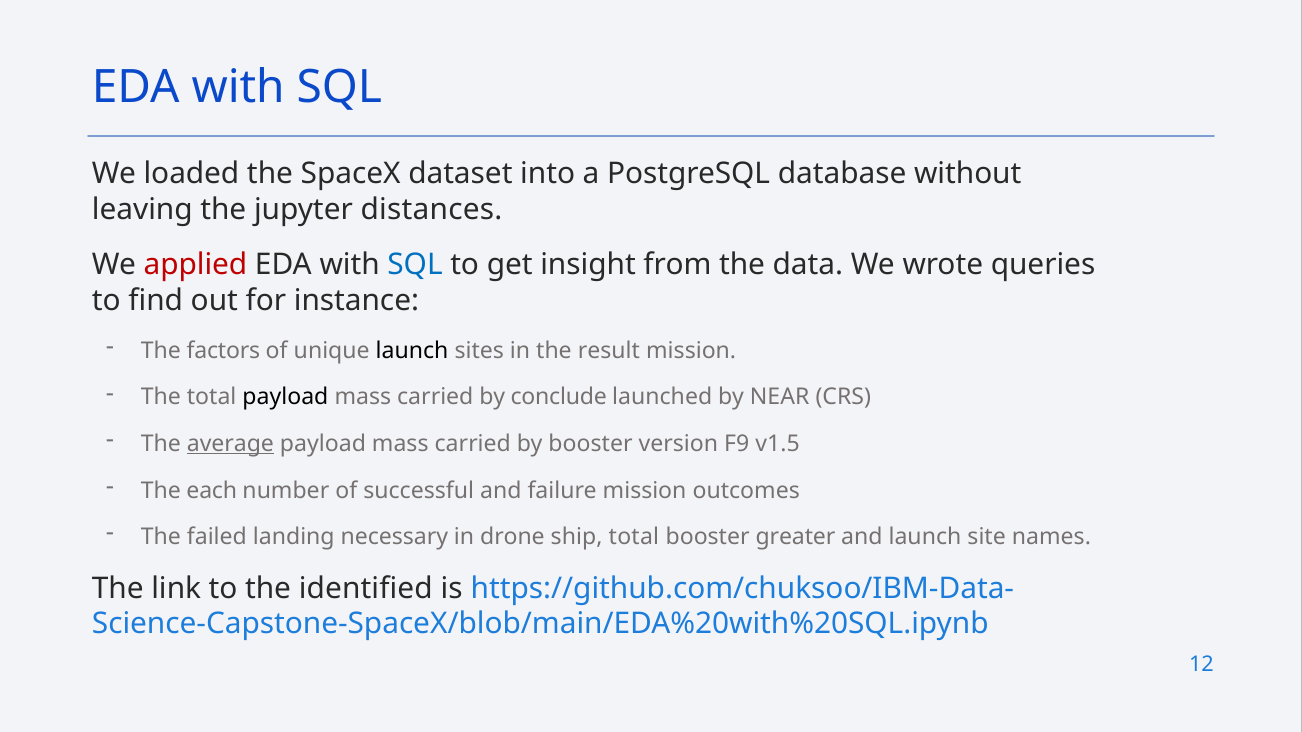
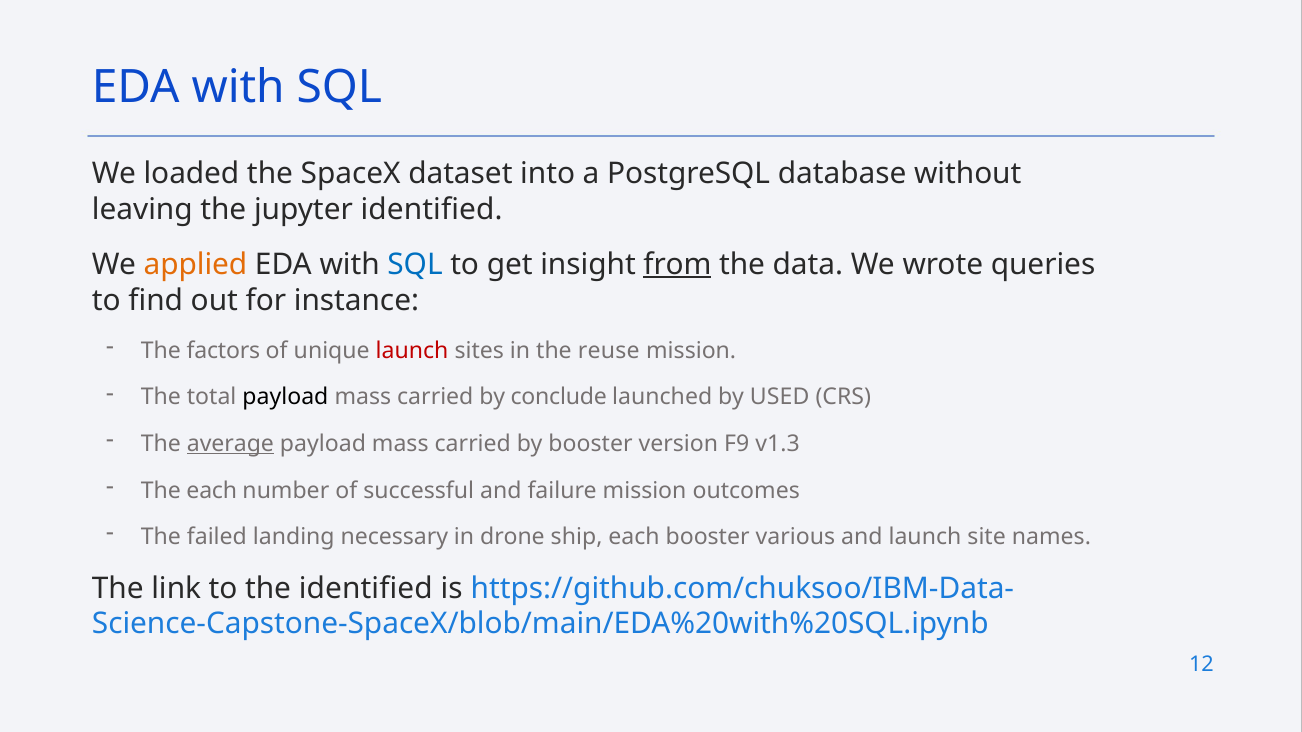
jupyter distances: distances -> identified
applied colour: red -> orange
from underline: none -> present
launch at (412, 351) colour: black -> red
result: result -> reuse
NEAR: NEAR -> USED
v1.5: v1.5 -> v1.3
ship total: total -> each
greater: greater -> various
